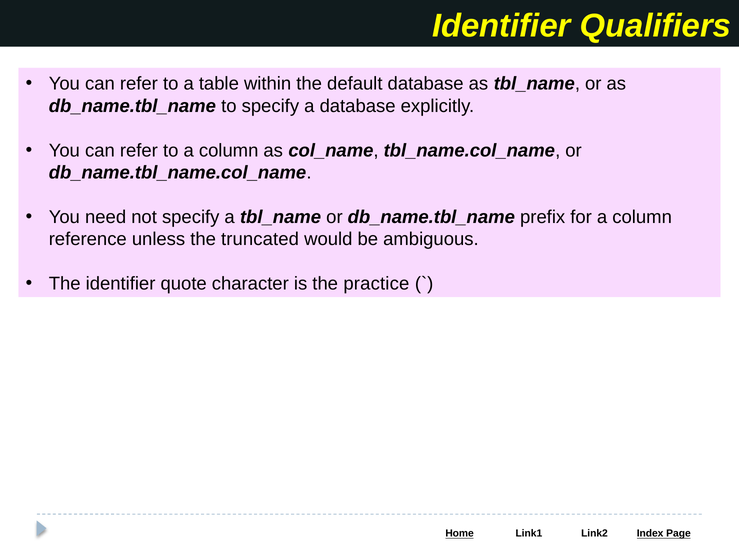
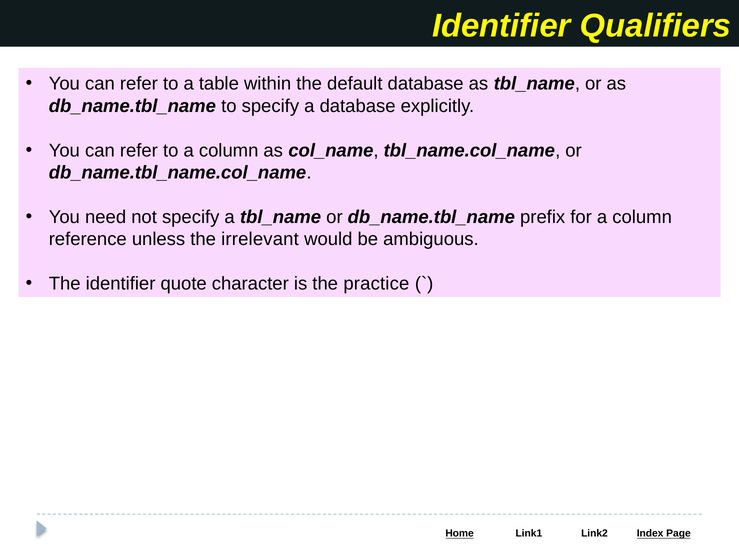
truncated: truncated -> irrelevant
